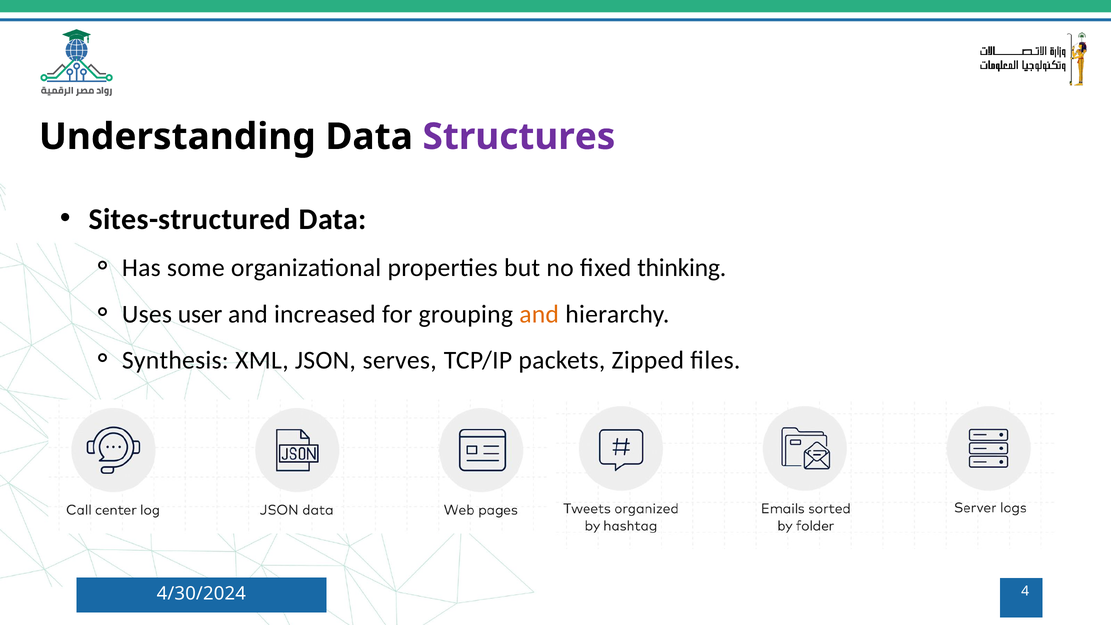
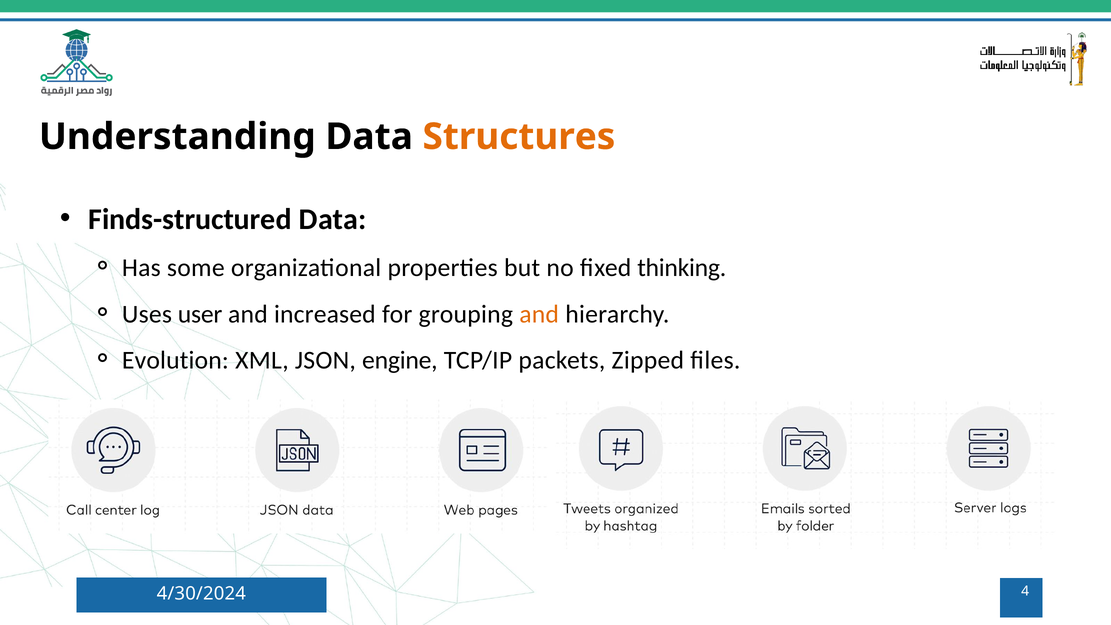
Structures colour: purple -> orange
Sites-structured: Sites-structured -> Finds-structured
Synthesis: Synthesis -> Evolution
serves: serves -> engine
